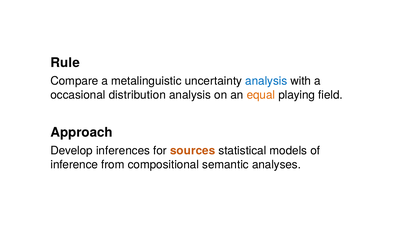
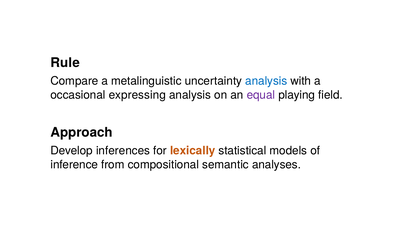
distribution: distribution -> expressing
equal colour: orange -> purple
sources: sources -> lexically
